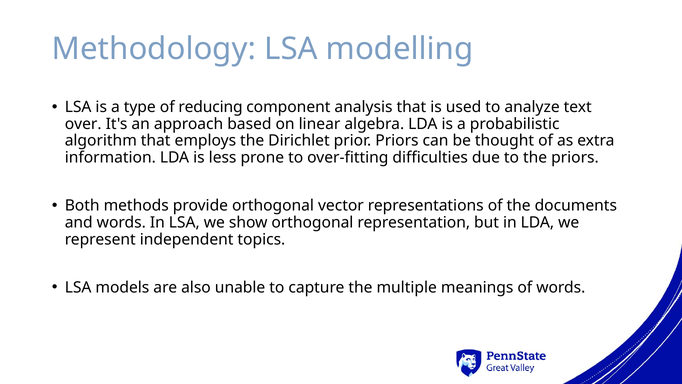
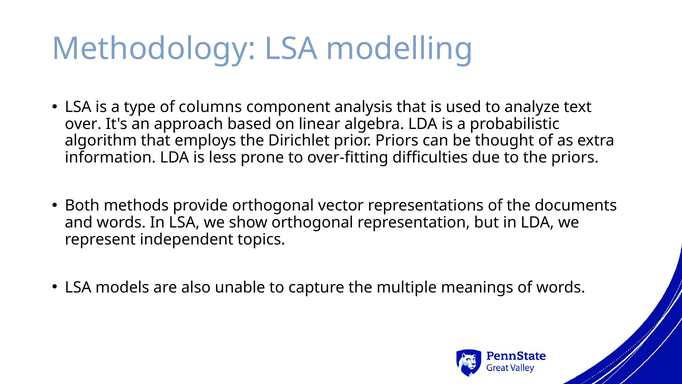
reducing: reducing -> columns
